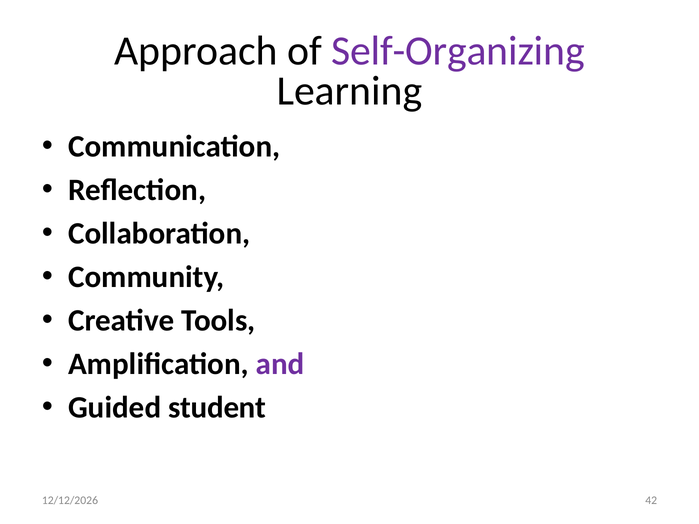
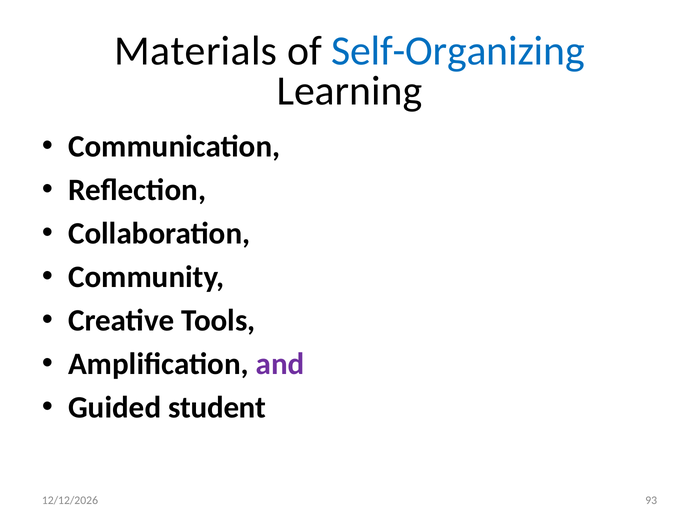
Approach: Approach -> Materials
Self-Organizing colour: purple -> blue
42: 42 -> 93
